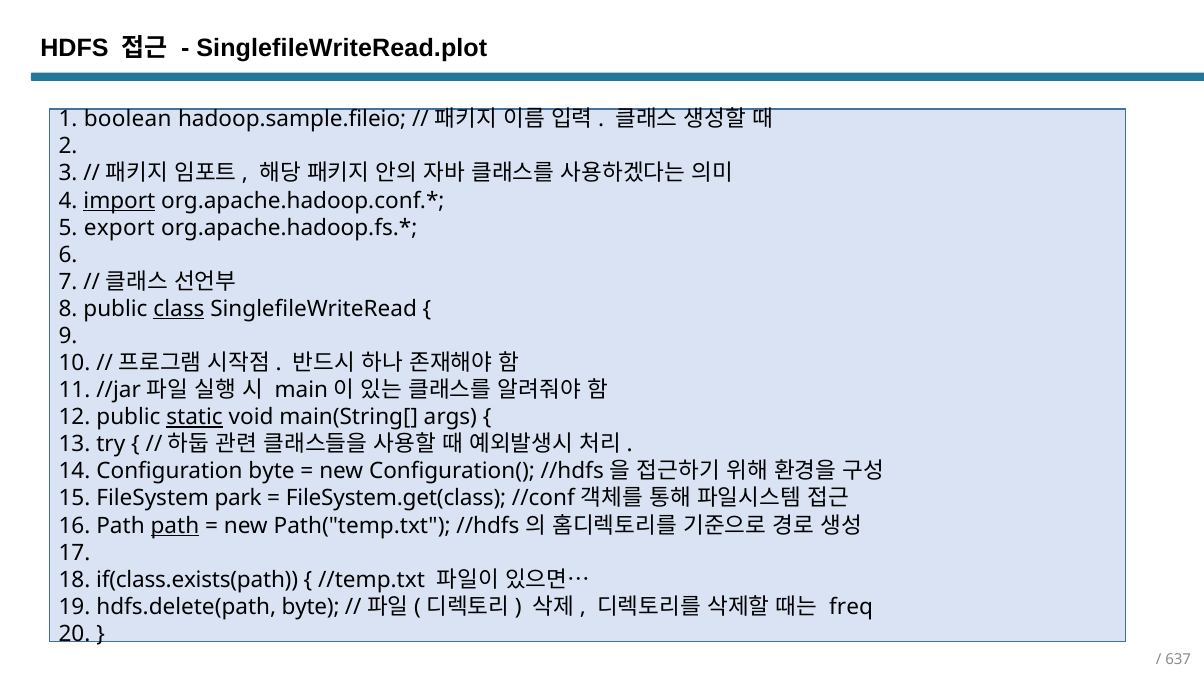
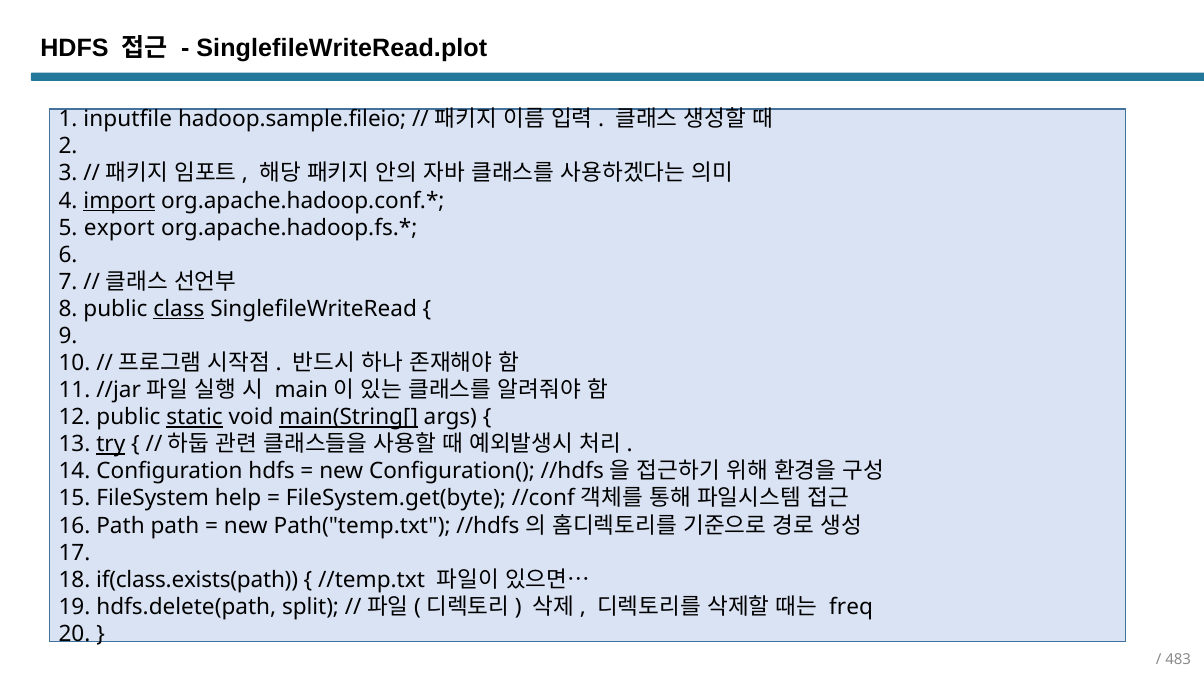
boolean: boolean -> inputfile
main(String[ underline: none -> present
try underline: none -> present
Configuration byte: byte -> hdfs
park: park -> help
FileSystem.get(class: FileSystem.get(class -> FileSystem.get(byte
path at (175, 526) underline: present -> none
hdfs.delete(path byte: byte -> split
637: 637 -> 483
